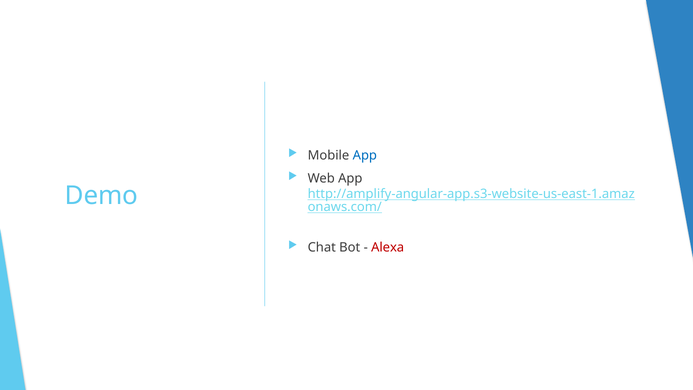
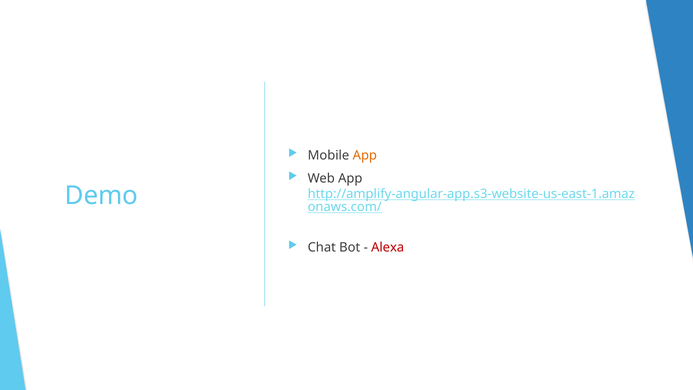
App at (365, 155) colour: blue -> orange
